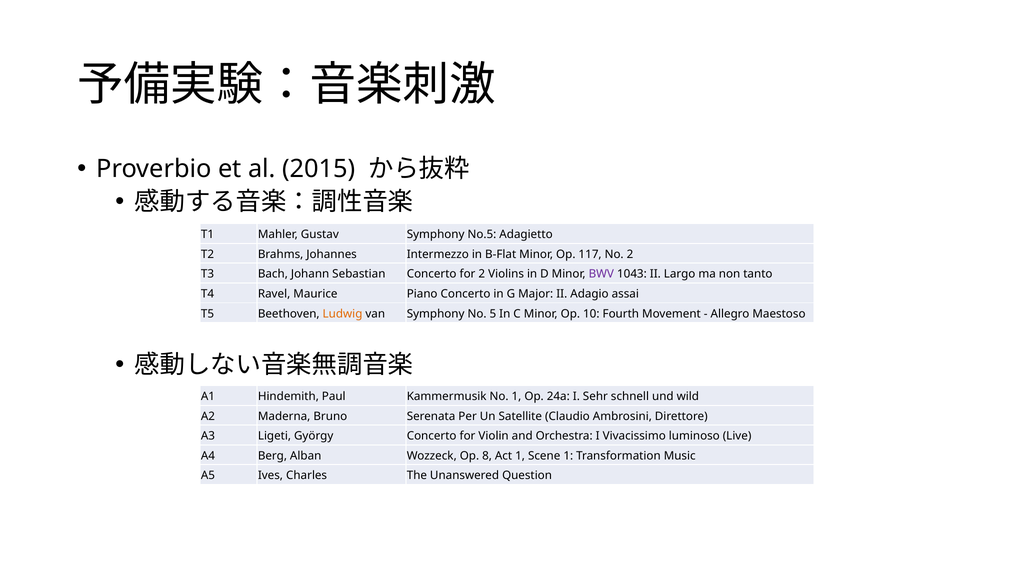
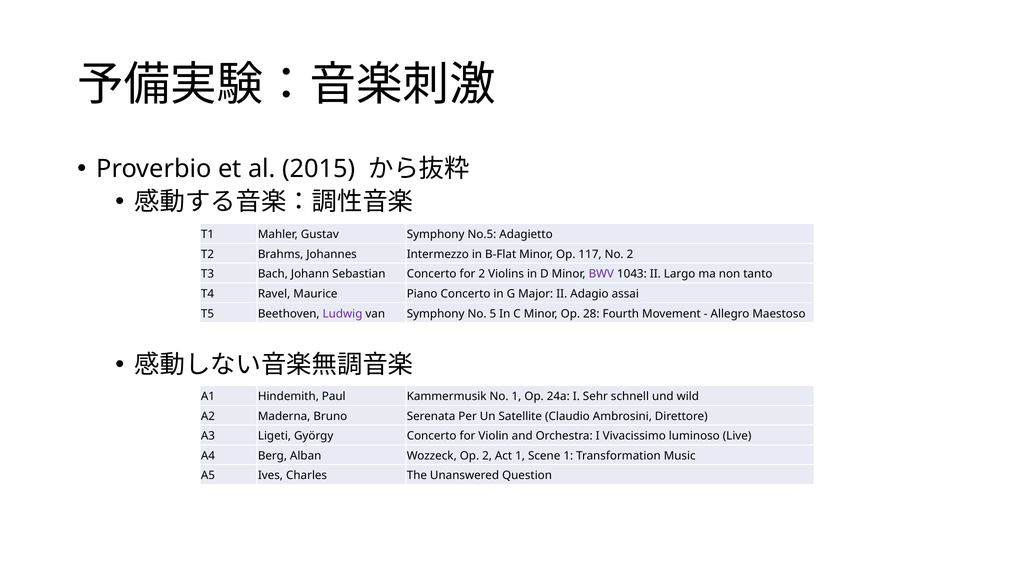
Ludwig colour: orange -> purple
10: 10 -> 28
Op 8: 8 -> 2
